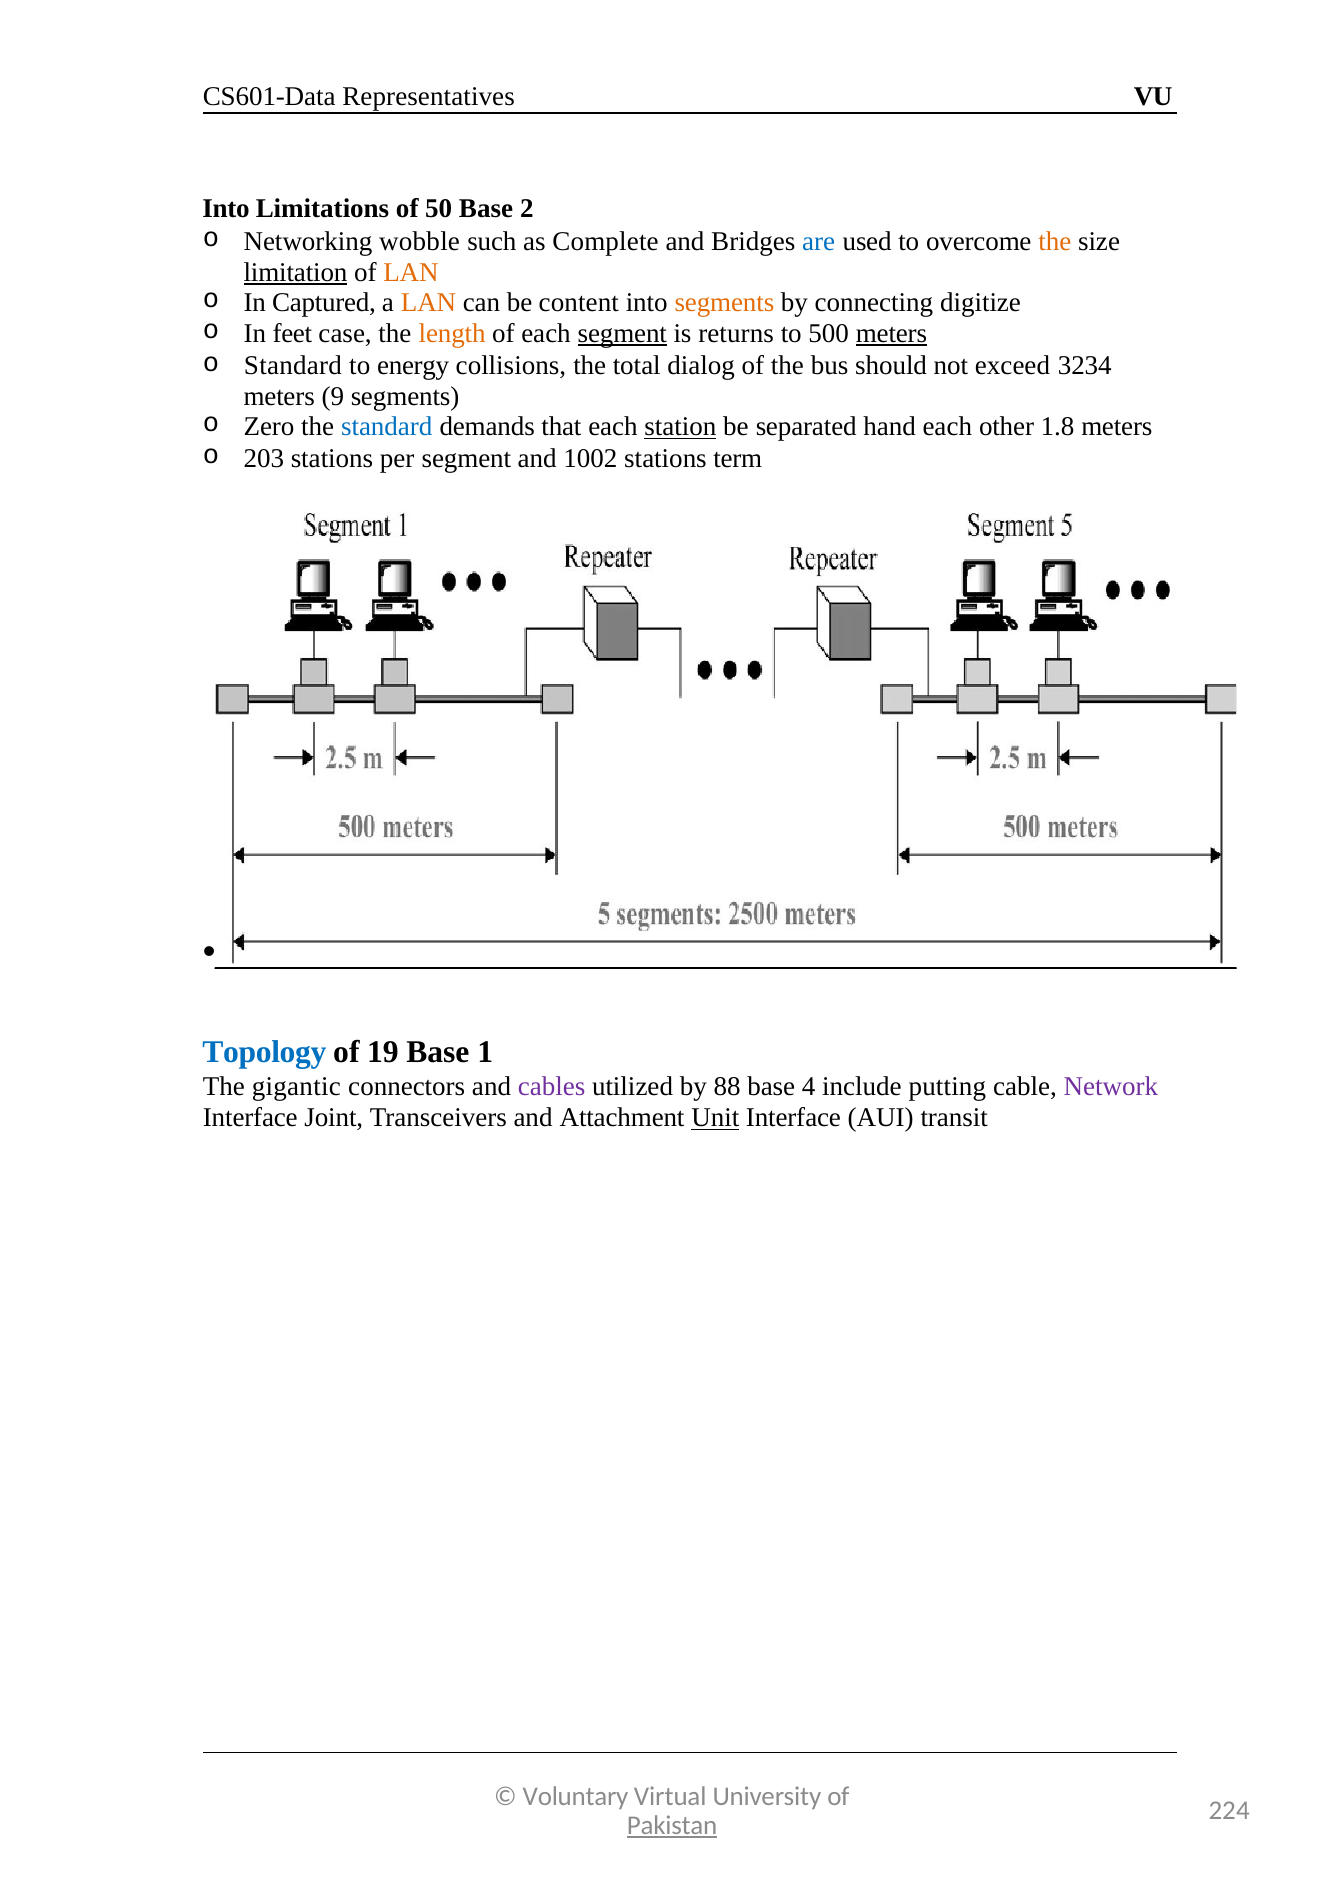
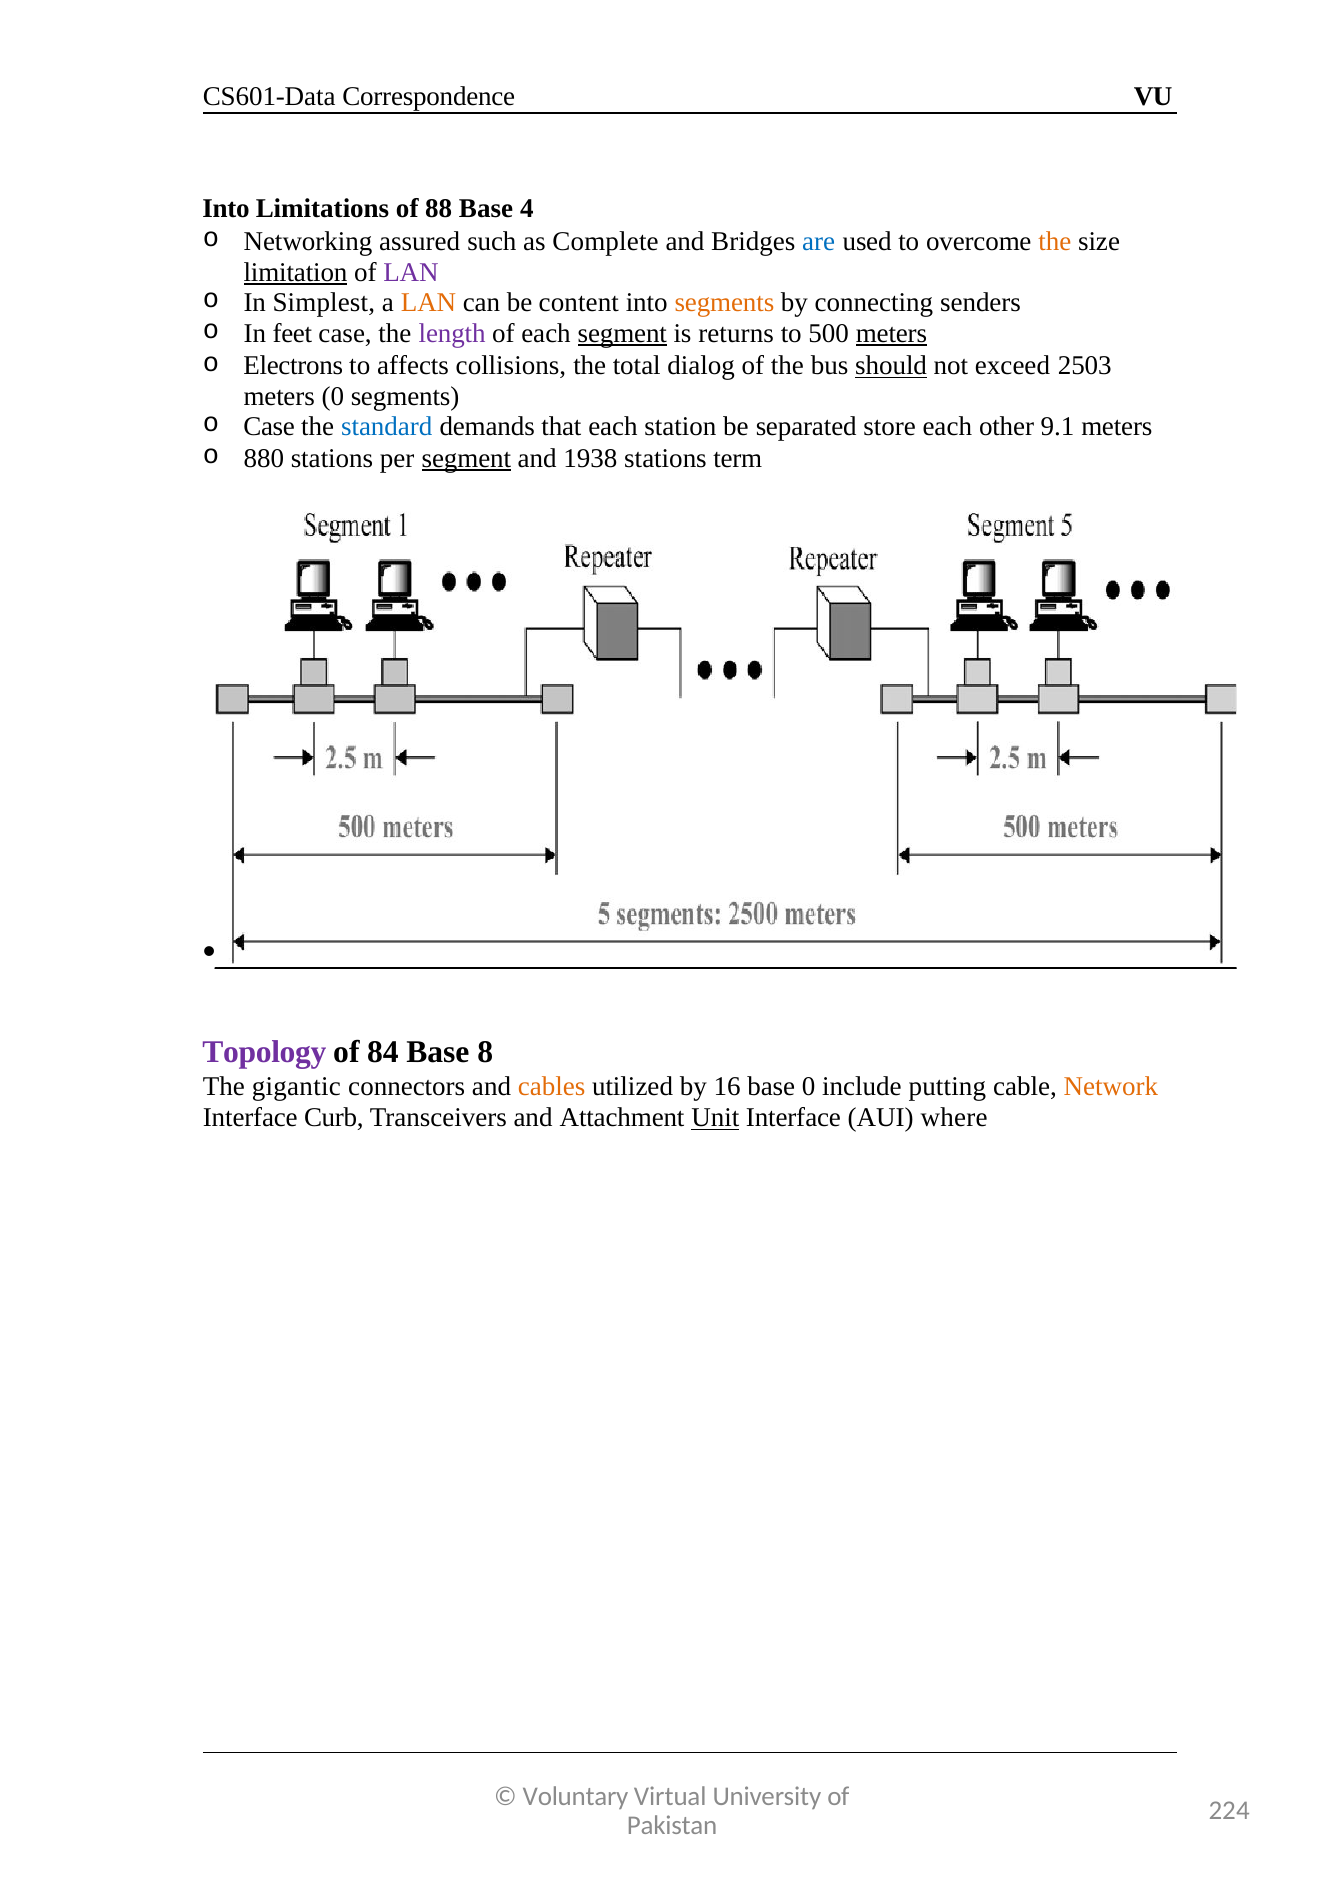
Representatives: Representatives -> Correspondence
50: 50 -> 88
2: 2 -> 4
wobble: wobble -> assured
LAN at (411, 273) colour: orange -> purple
Captured: Captured -> Simplest
digitize: digitize -> senders
length colour: orange -> purple
Standard at (293, 366): Standard -> Electrons
energy: energy -> affects
should underline: none -> present
3234: 3234 -> 2503
meters 9: 9 -> 0
Zero at (269, 427): Zero -> Case
station underline: present -> none
hand: hand -> store
1.8: 1.8 -> 9.1
203: 203 -> 880
segment at (466, 459) underline: none -> present
1002: 1002 -> 1938
Topology colour: blue -> purple
19: 19 -> 84
1: 1 -> 8
cables colour: purple -> orange
88: 88 -> 16
base 4: 4 -> 0
Network colour: purple -> orange
Joint: Joint -> Curb
transit: transit -> where
Pakistan underline: present -> none
